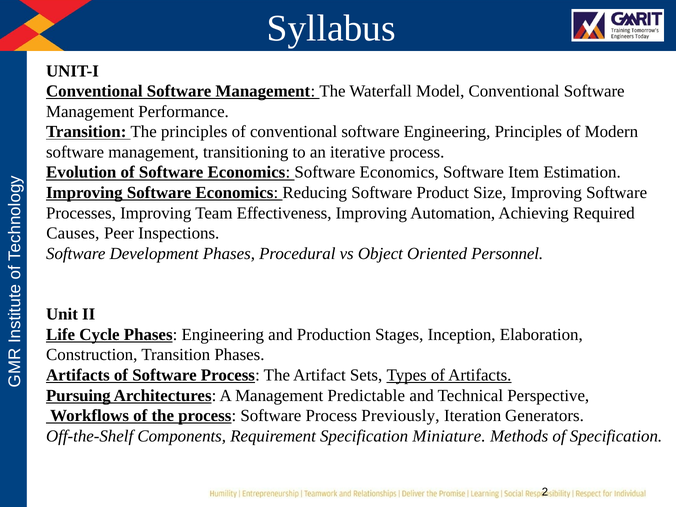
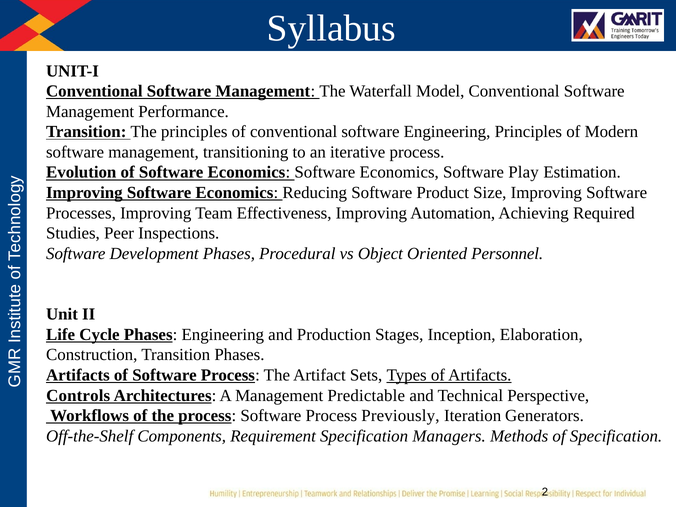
Item: Item -> Play
Causes: Causes -> Studies
Pursuing: Pursuing -> Controls
Miniature: Miniature -> Managers
